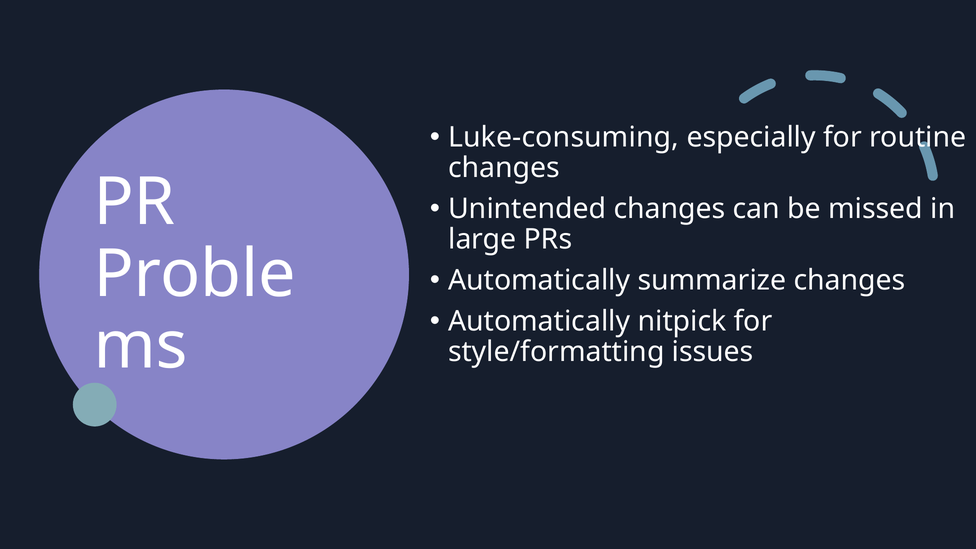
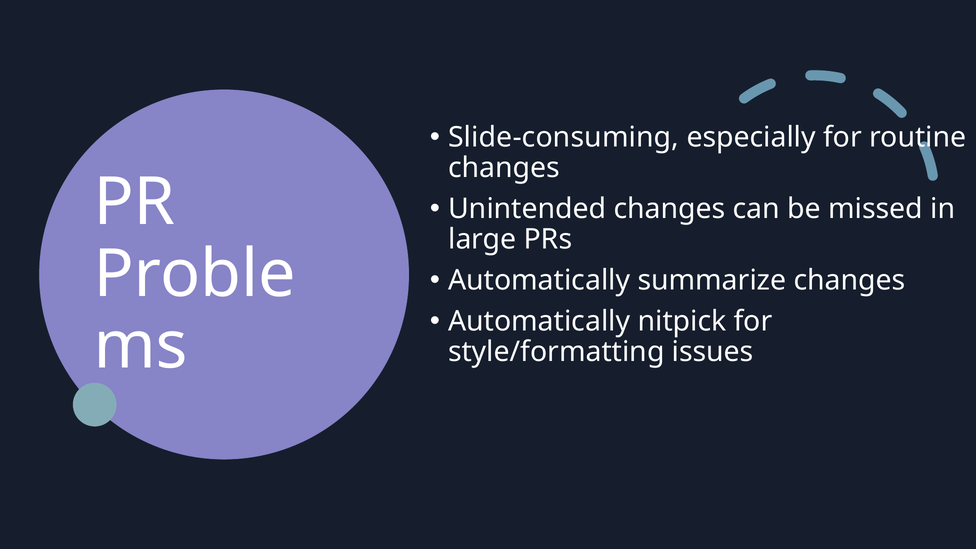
Luke-consuming: Luke-consuming -> Slide-consuming
